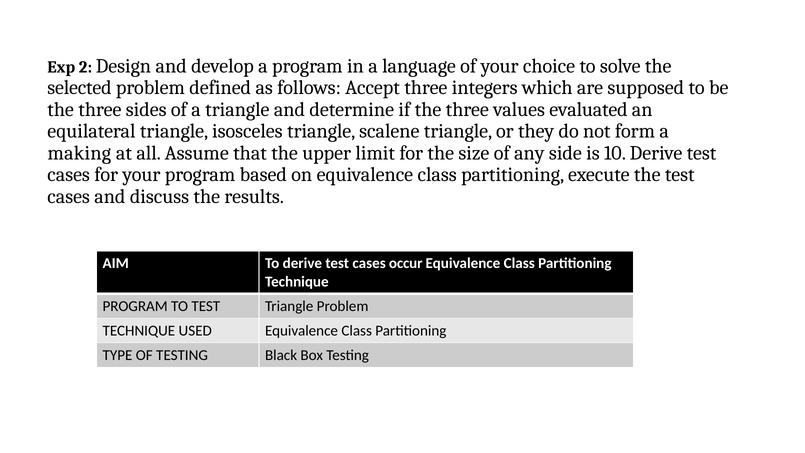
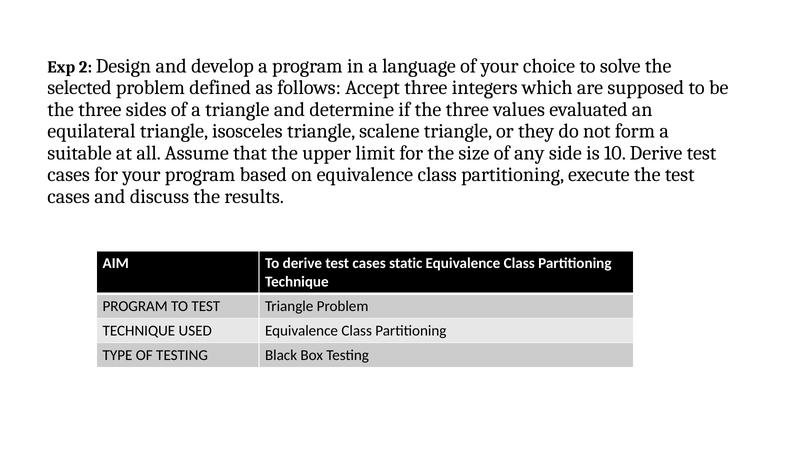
making: making -> suitable
occur: occur -> static
